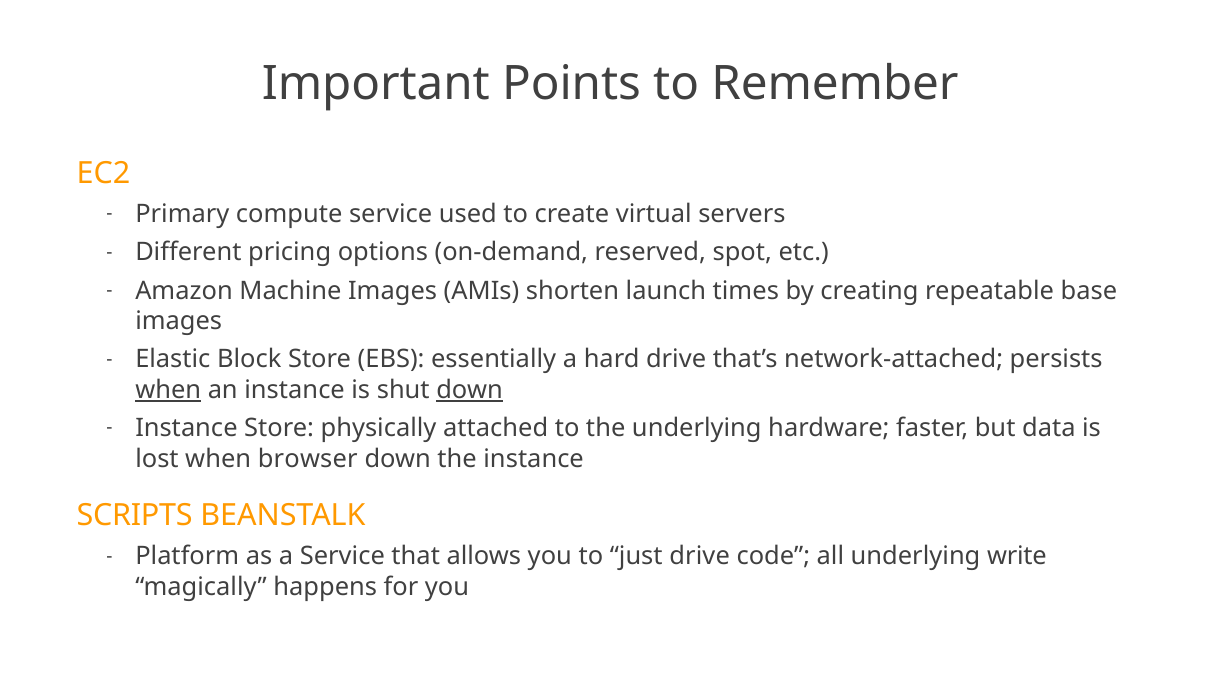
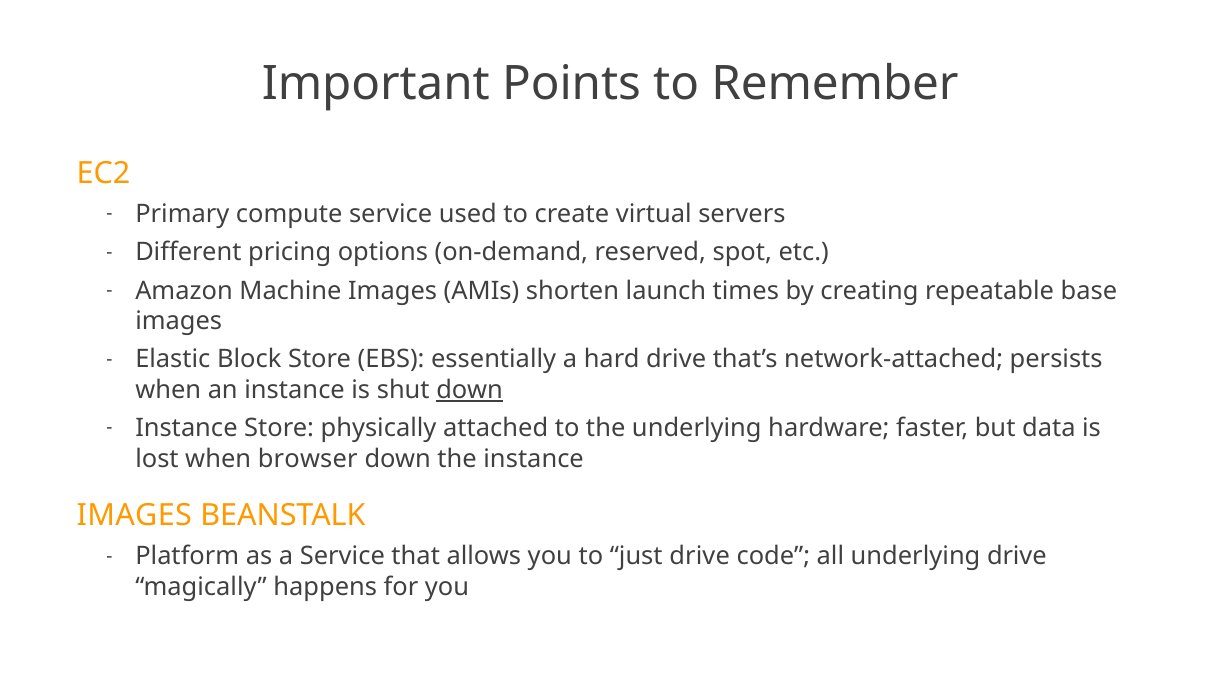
when at (168, 390) underline: present -> none
SCRIPTS at (135, 515): SCRIPTS -> IMAGES
underlying write: write -> drive
